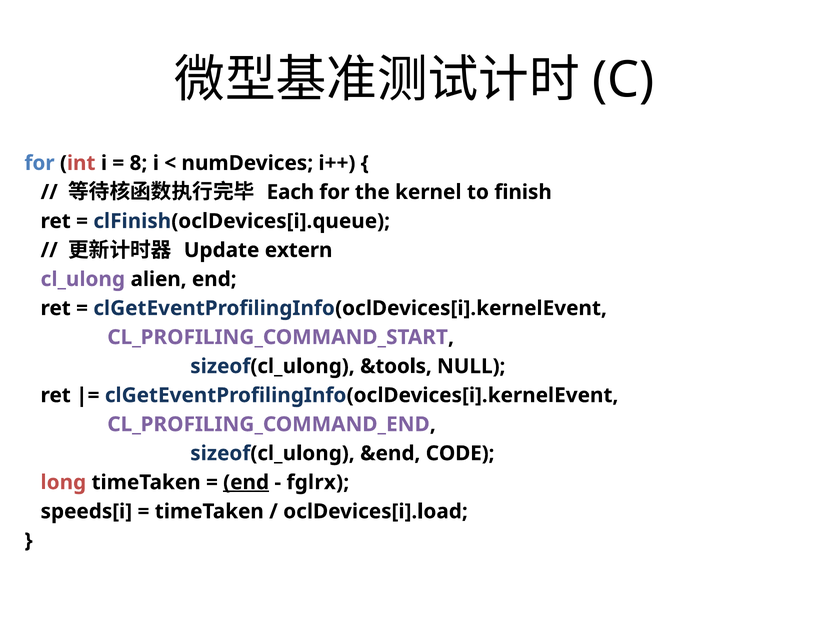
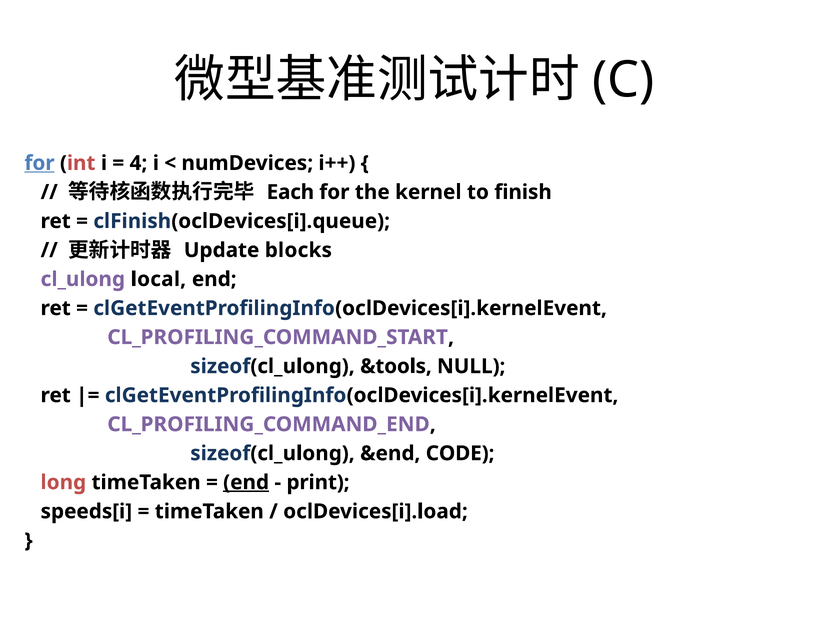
for at (40, 163) underline: none -> present
8: 8 -> 4
extern: extern -> blocks
alien: alien -> local
fglrx: fglrx -> print
